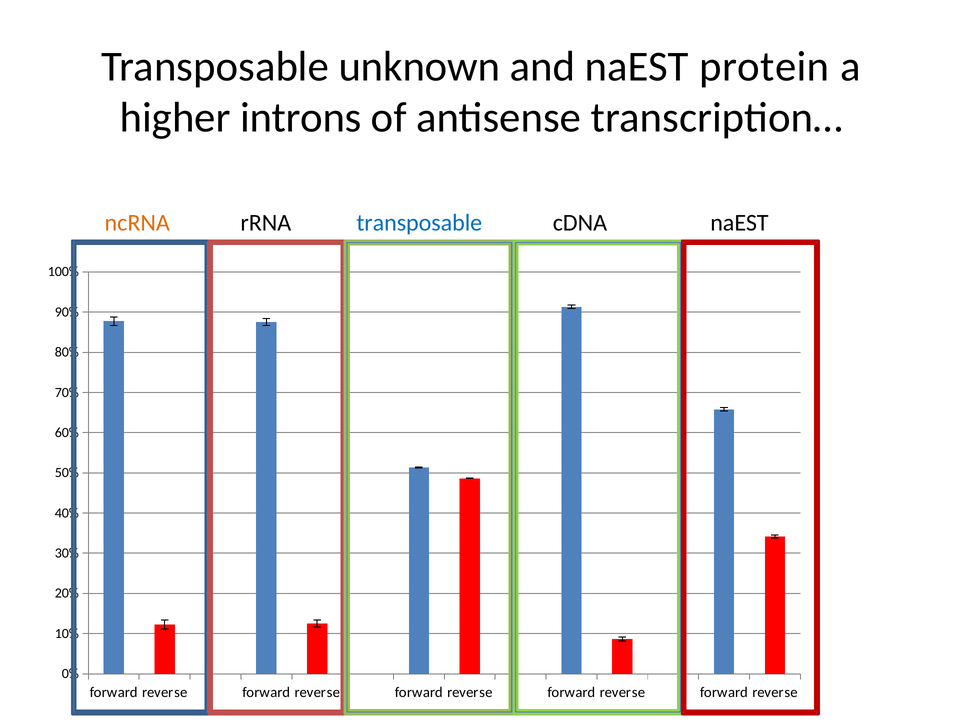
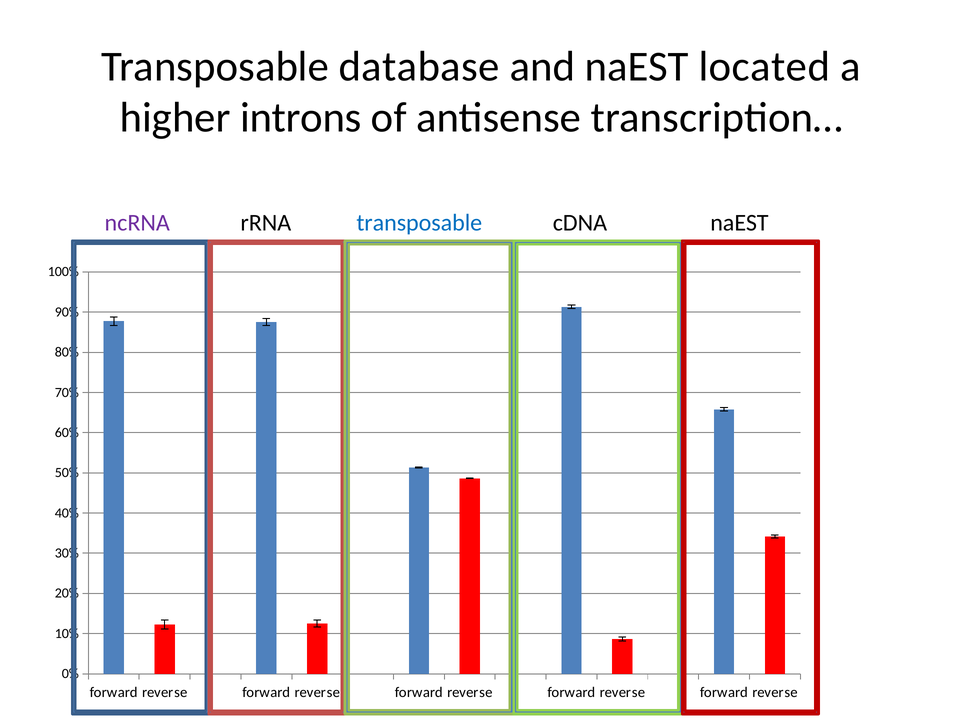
unknown: unknown -> database
protein: protein -> located
ncRNA colour: orange -> purple
